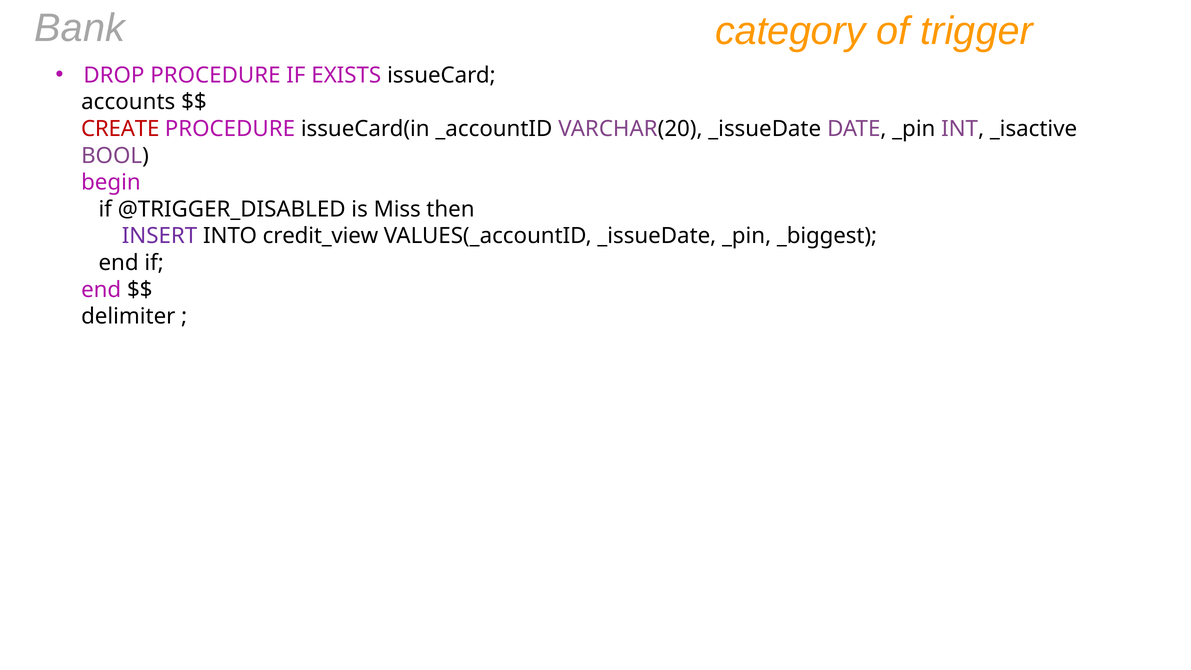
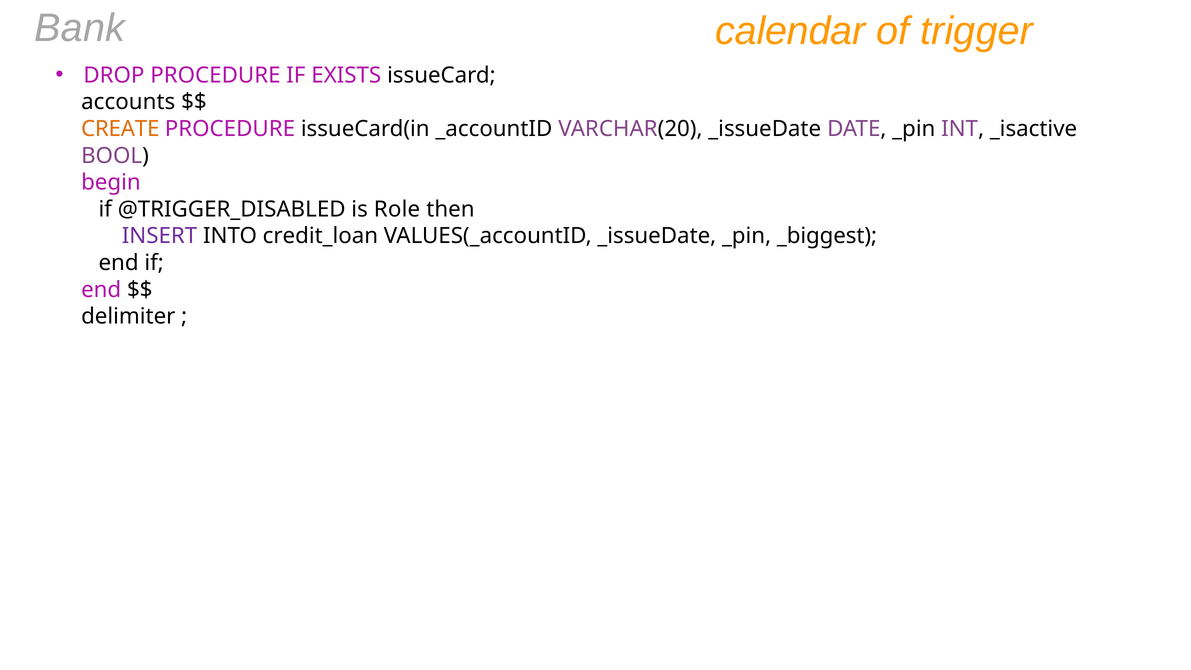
category: category -> calendar
CREATE colour: red -> orange
Miss: Miss -> Role
credit_view: credit_view -> credit_loan
